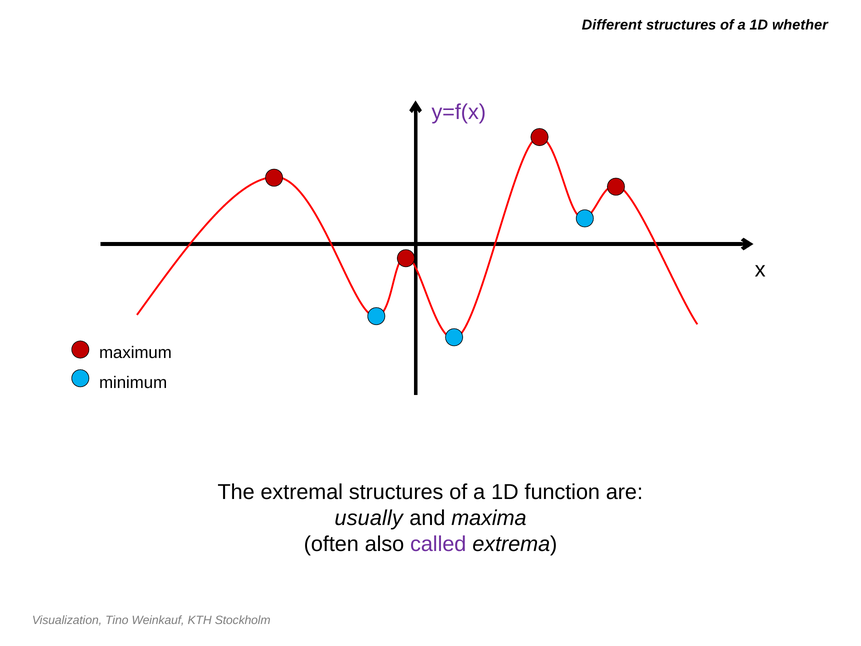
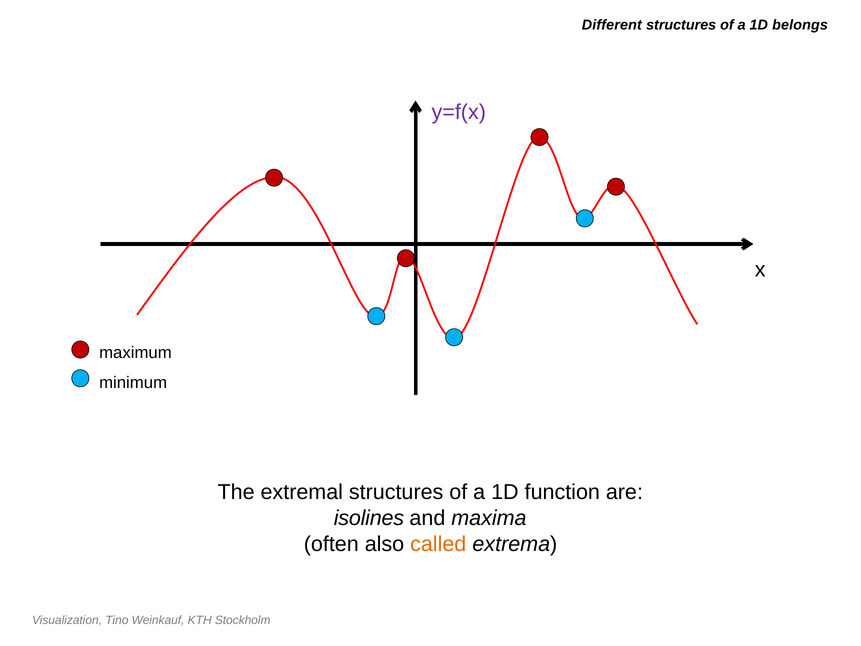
whether: whether -> belongs
usually: usually -> isolines
called colour: purple -> orange
